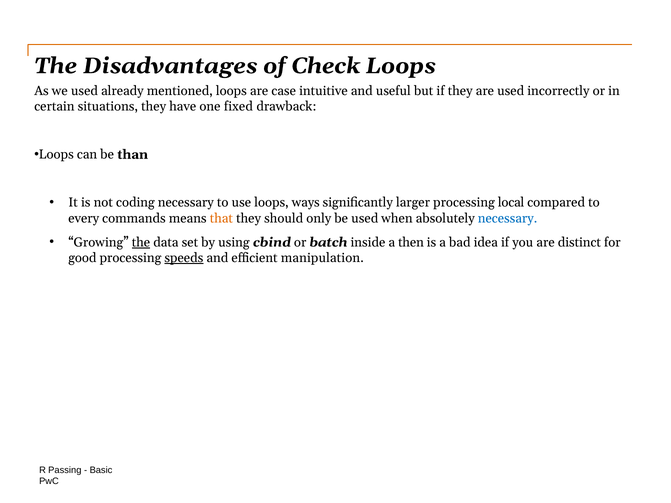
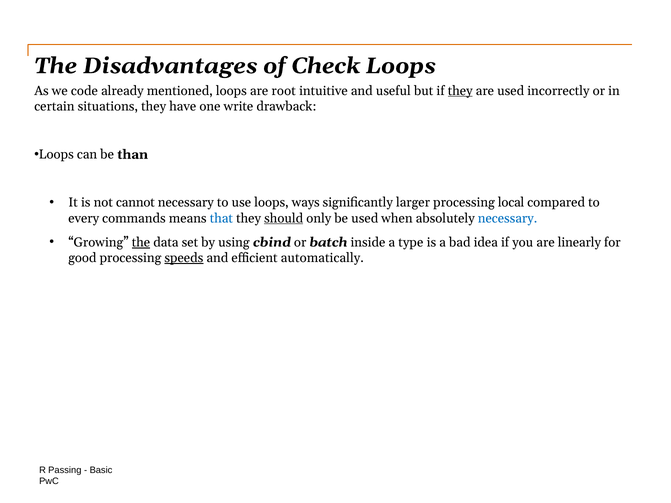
we used: used -> code
case: case -> root
they at (460, 91) underline: none -> present
fixed: fixed -> write
coding: coding -> cannot
that colour: orange -> blue
should underline: none -> present
then: then -> type
distinct: distinct -> linearly
manipulation: manipulation -> automatically
